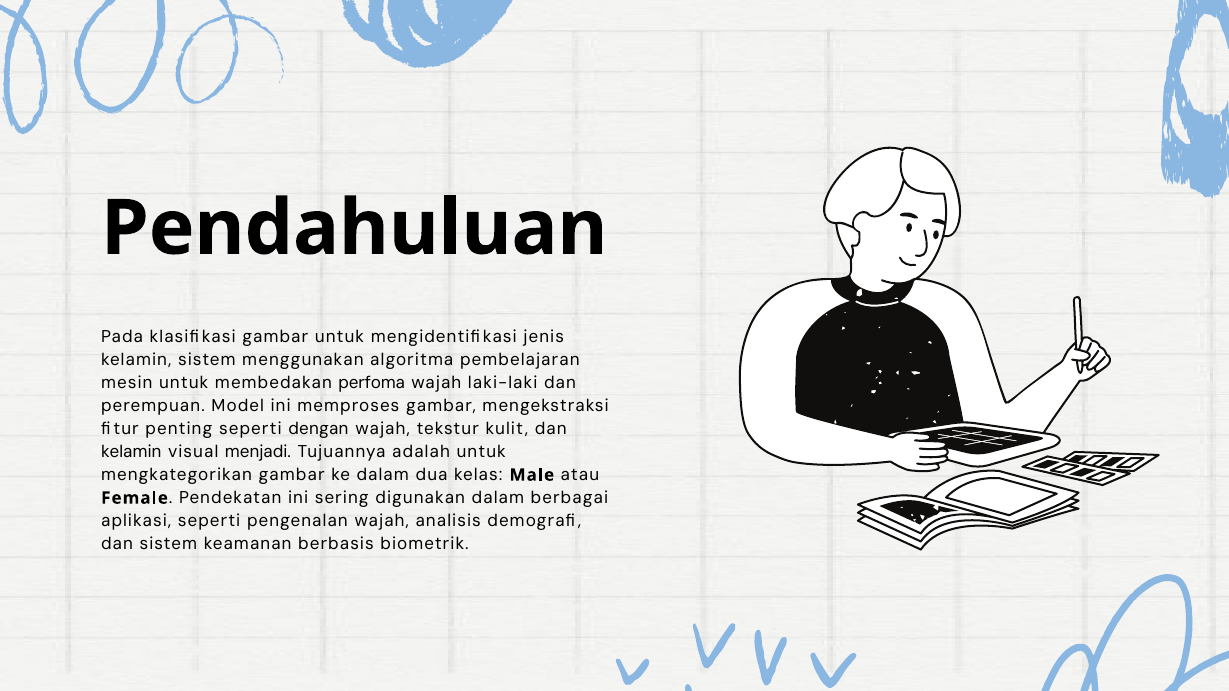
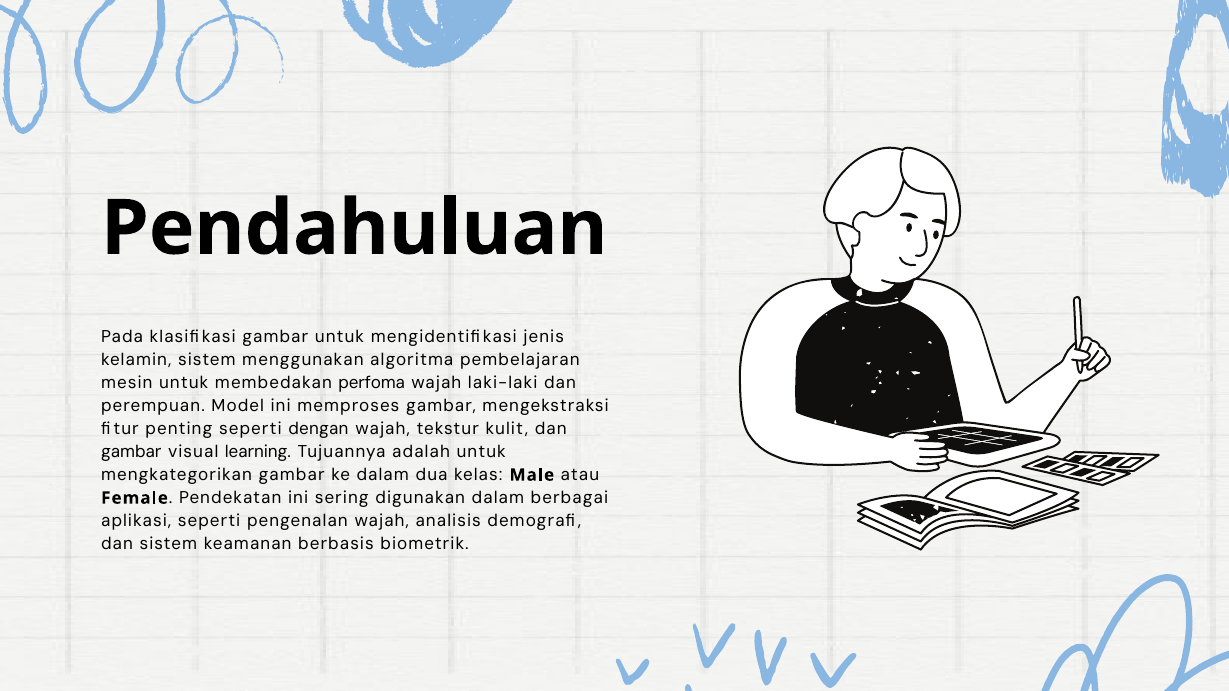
kelamin at (131, 452): kelamin -> gambar
menjadi: menjadi -> learning
